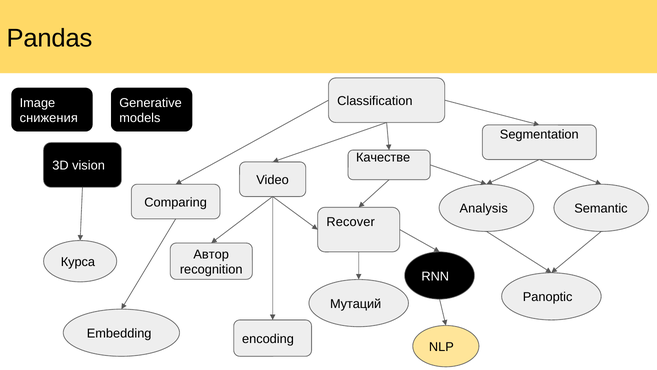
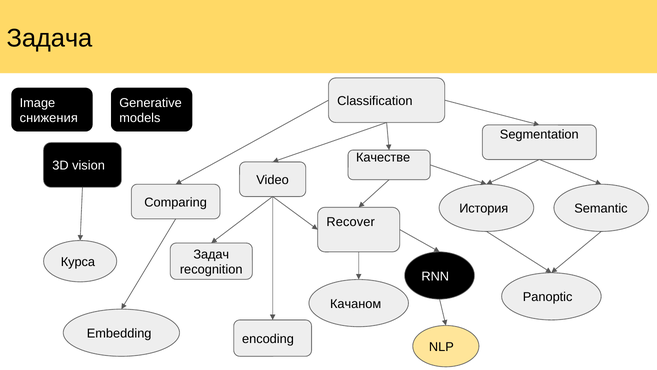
Pandas: Pandas -> Задача
Analysis: Analysis -> История
Автор: Автор -> Задач
Мутаций: Мутаций -> Качаном
